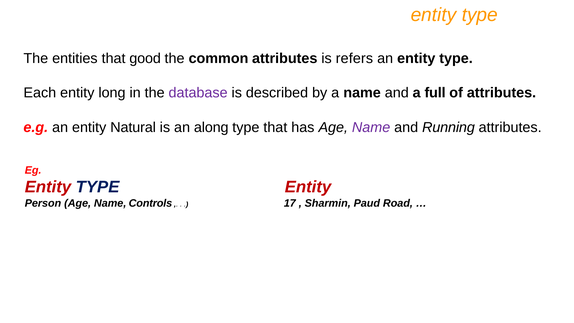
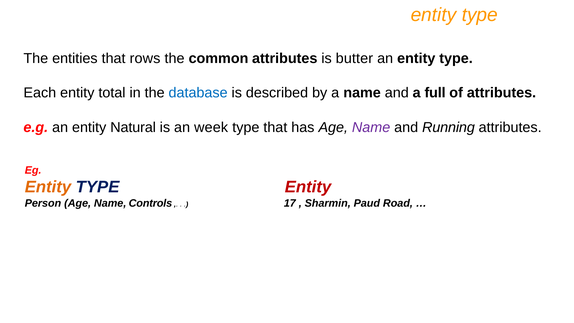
good: good -> rows
refers: refers -> butter
long: long -> total
database colour: purple -> blue
along: along -> week
Entity at (48, 187) colour: red -> orange
